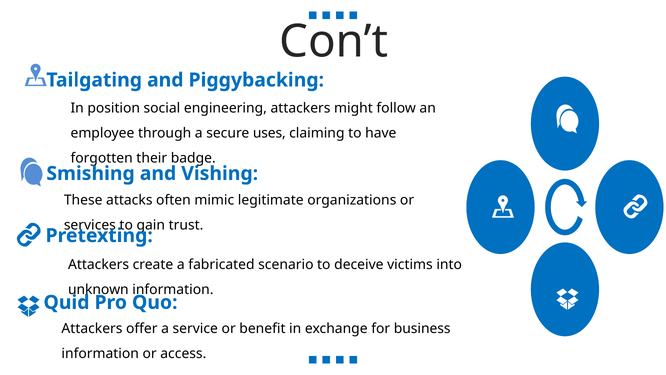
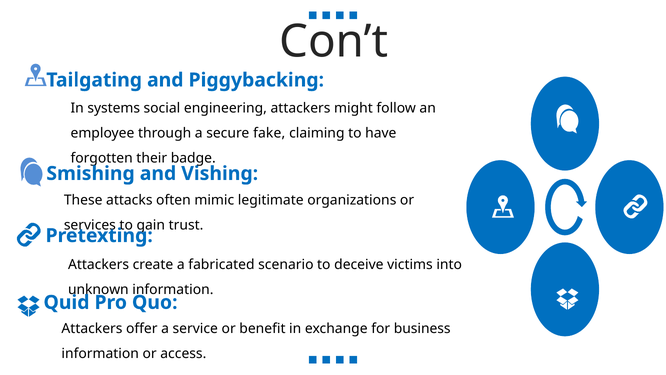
position: position -> systems
uses: uses -> fake
